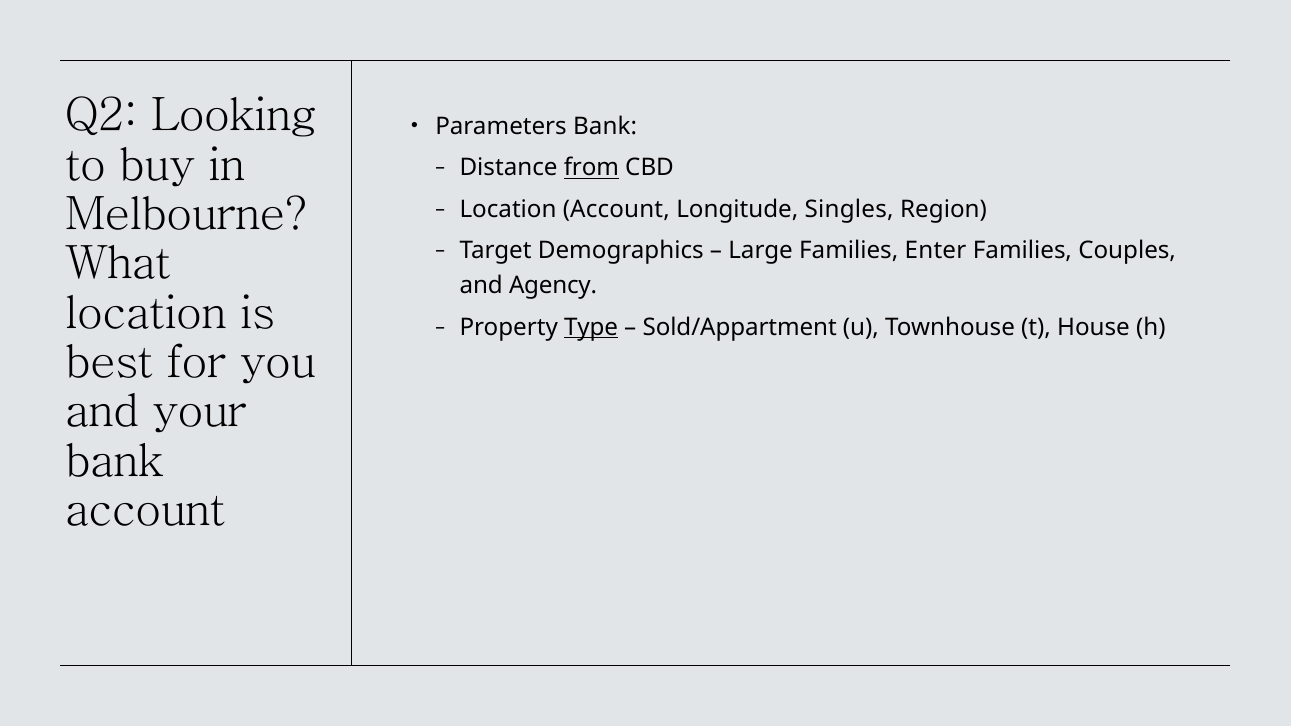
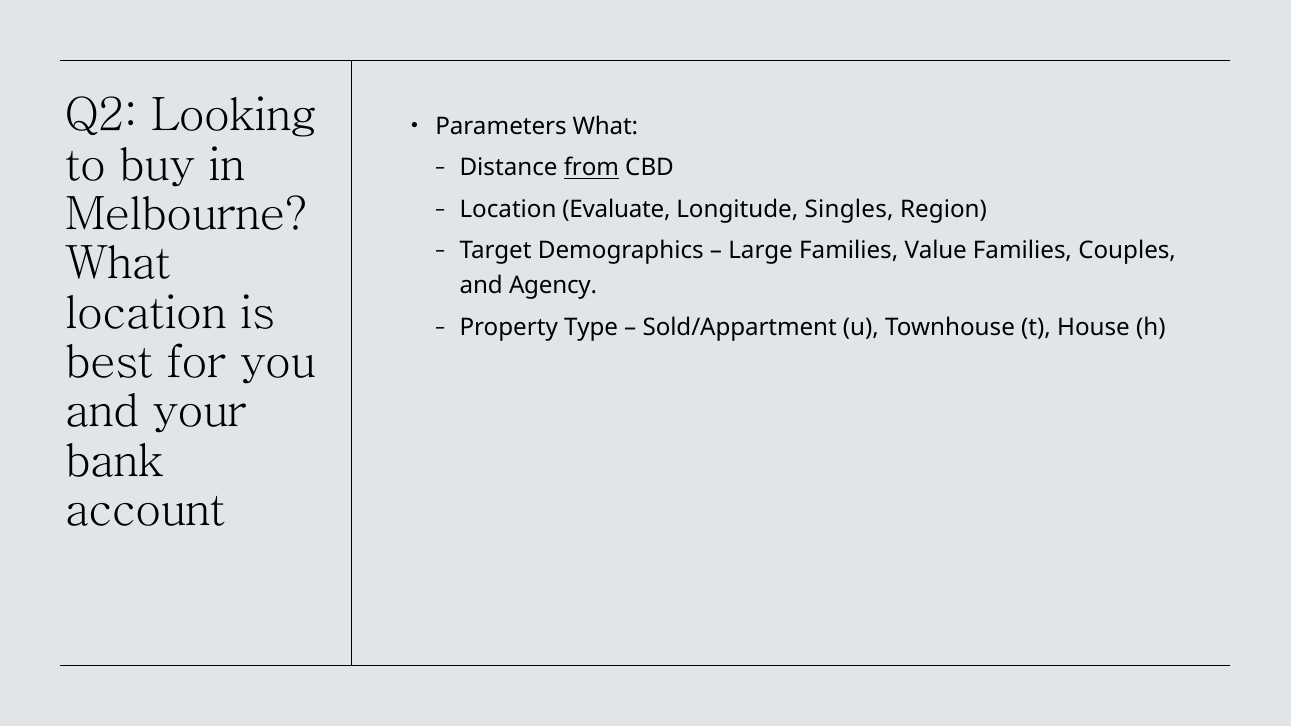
Parameters Bank: Bank -> What
Location Account: Account -> Evaluate
Enter: Enter -> Value
Type underline: present -> none
